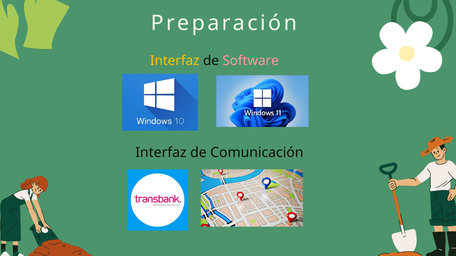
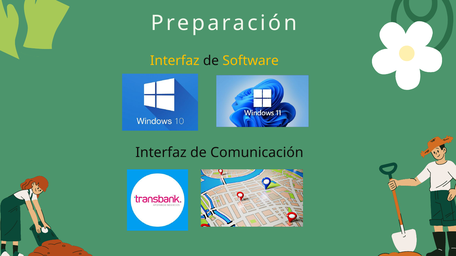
Software colour: pink -> yellow
